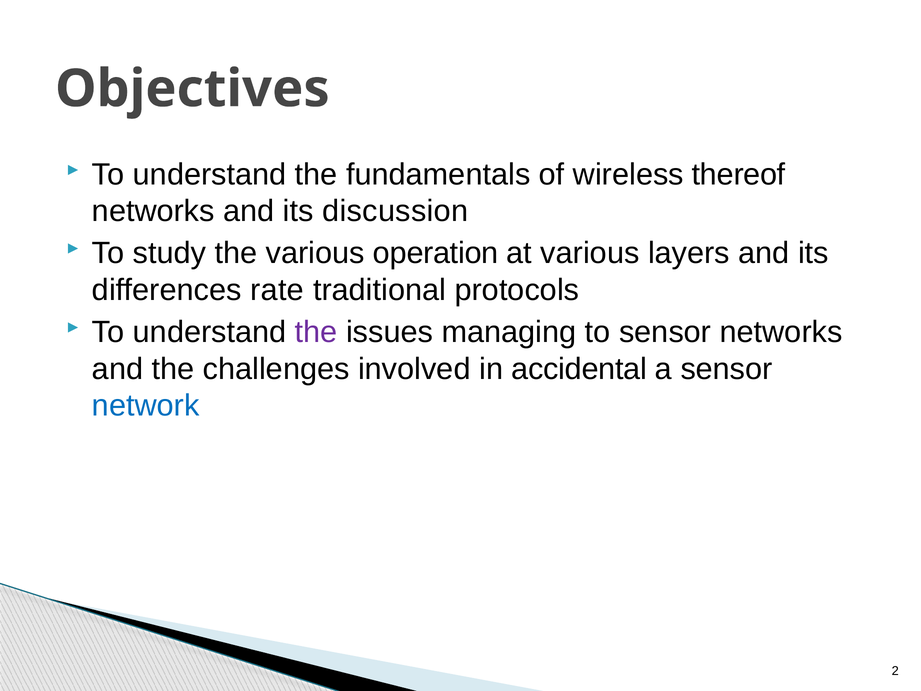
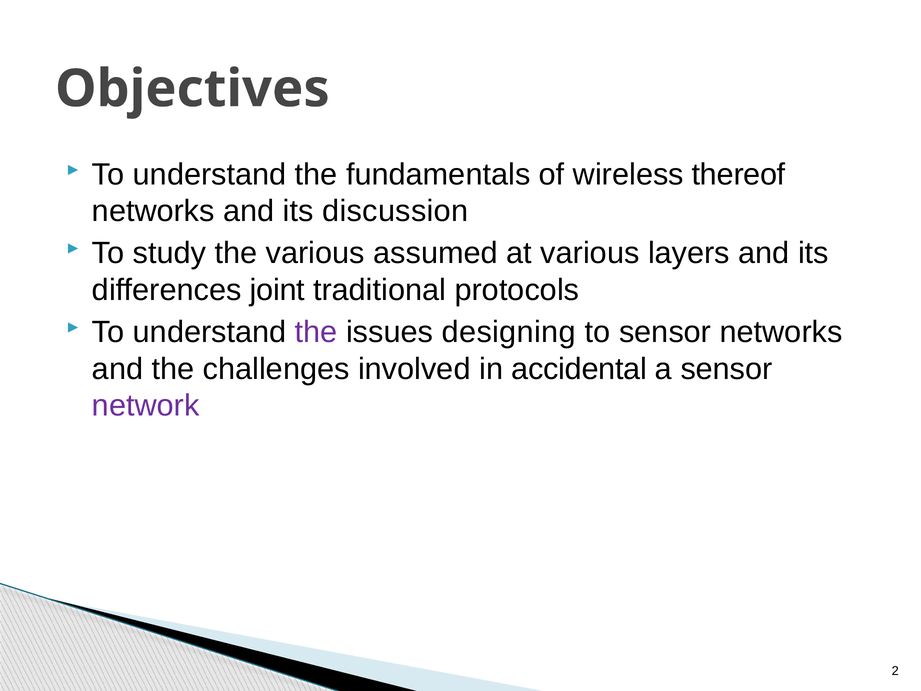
operation: operation -> assumed
rate: rate -> joint
managing: managing -> designing
network colour: blue -> purple
